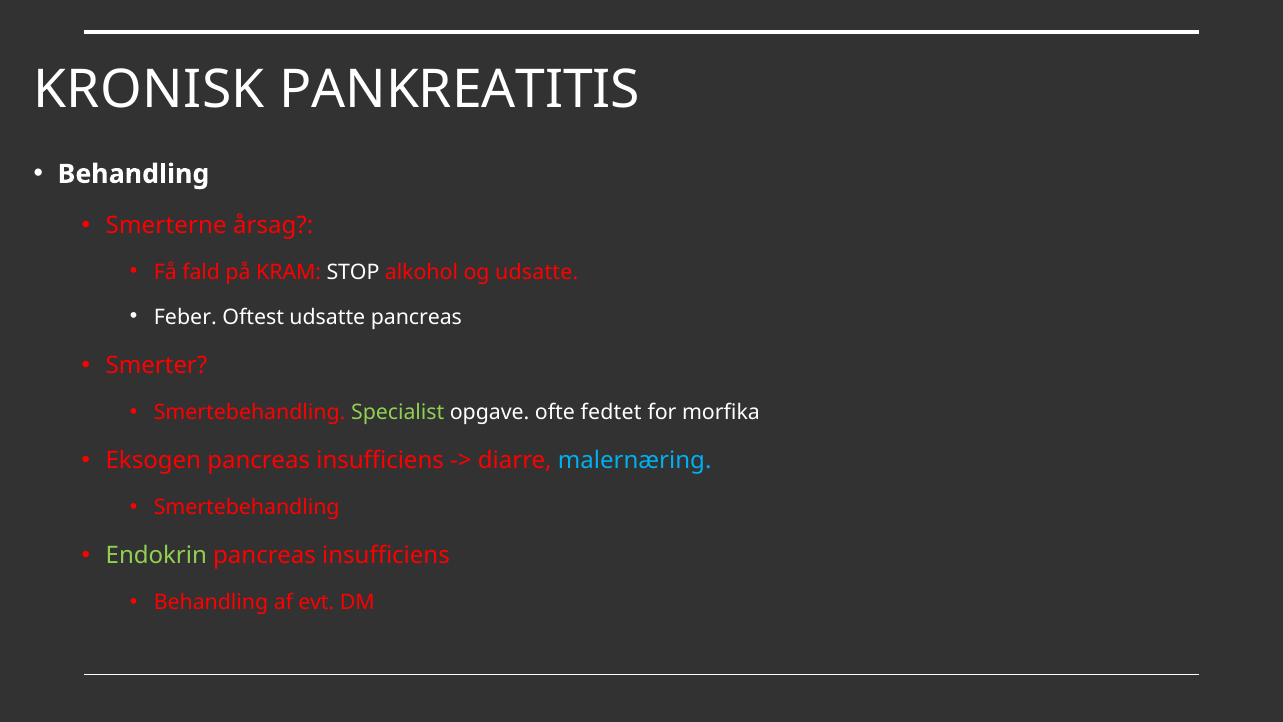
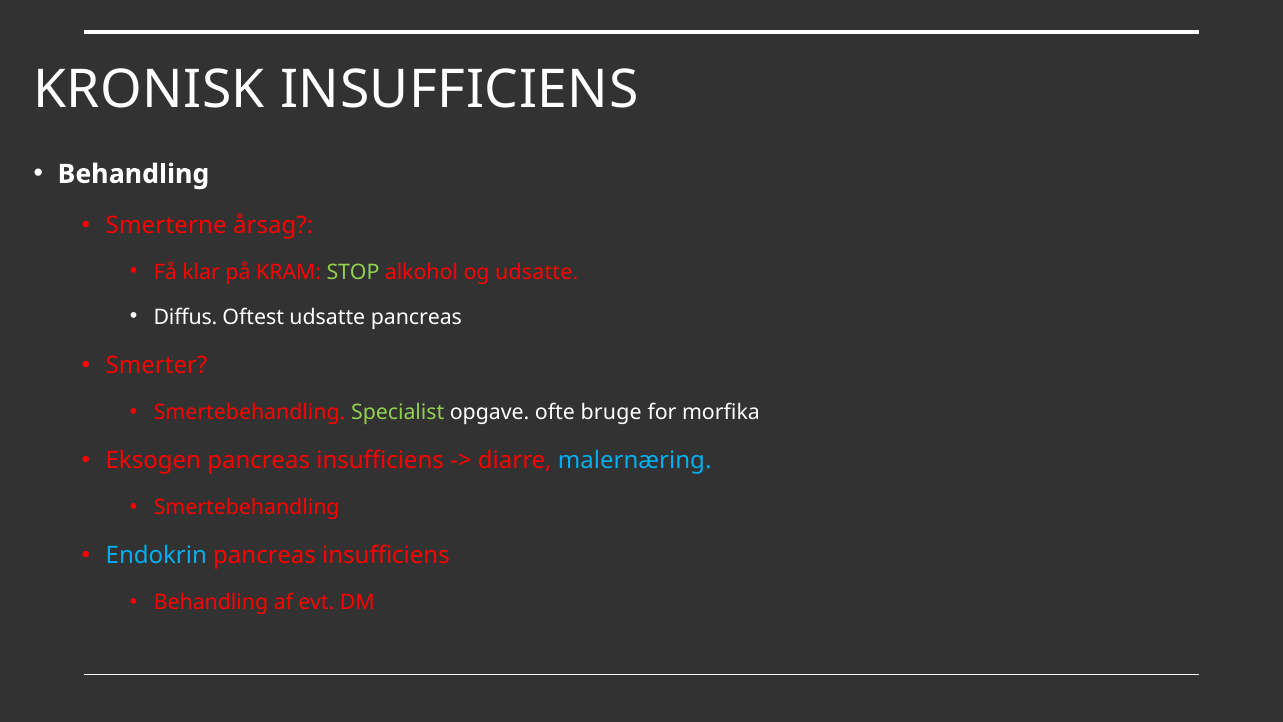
KRONISK PANKREATITIS: PANKREATITIS -> INSUFFICIENS
fald: fald -> klar
STOP colour: white -> light green
Feber: Feber -> Diffus
fedtet: fedtet -> bruge
Endokrin colour: light green -> light blue
